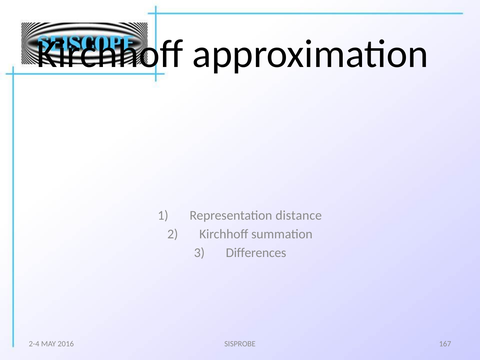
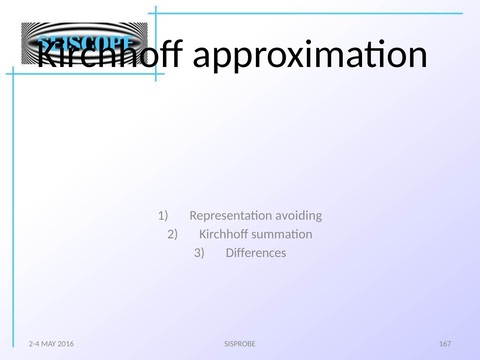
distance: distance -> avoiding
